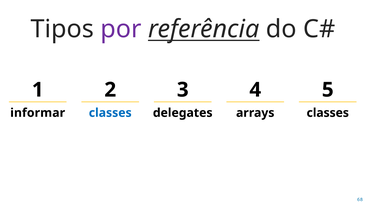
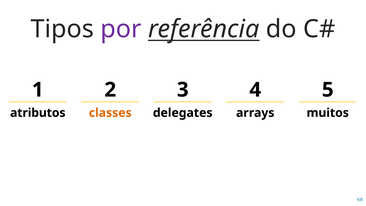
informar: informar -> atributos
classes at (110, 113) colour: blue -> orange
arrays classes: classes -> muitos
